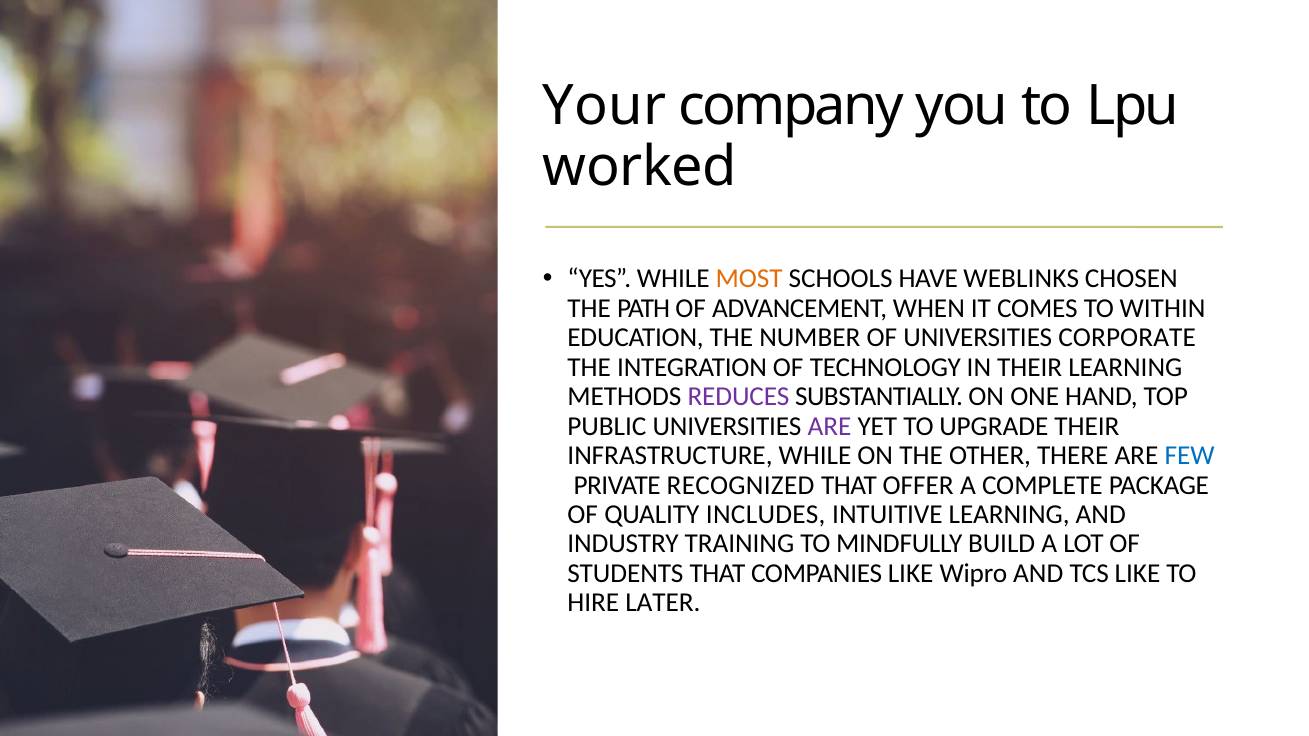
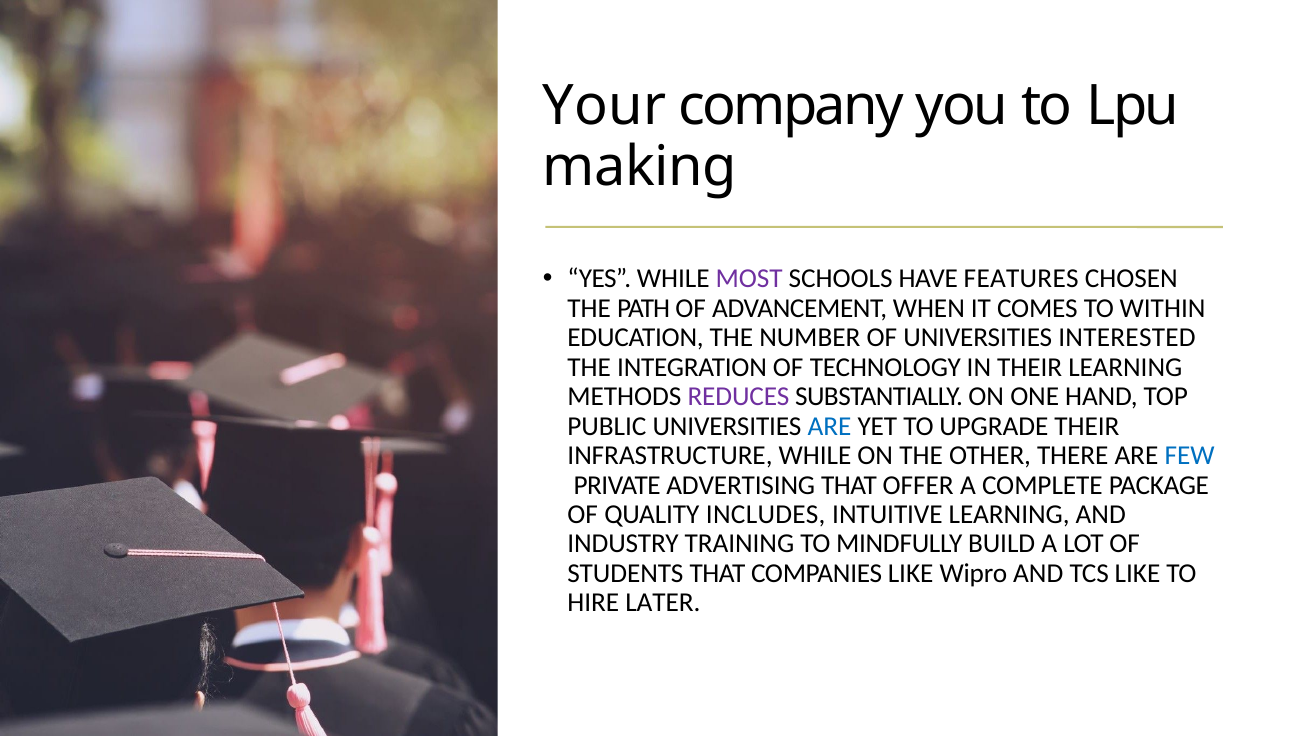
worked: worked -> making
MOST colour: orange -> purple
WEBLINKS: WEBLINKS -> FEATURES
CORPORATE: CORPORATE -> INTERESTED
ARE at (829, 426) colour: purple -> blue
RECOGNIZED: RECOGNIZED -> ADVERTISING
